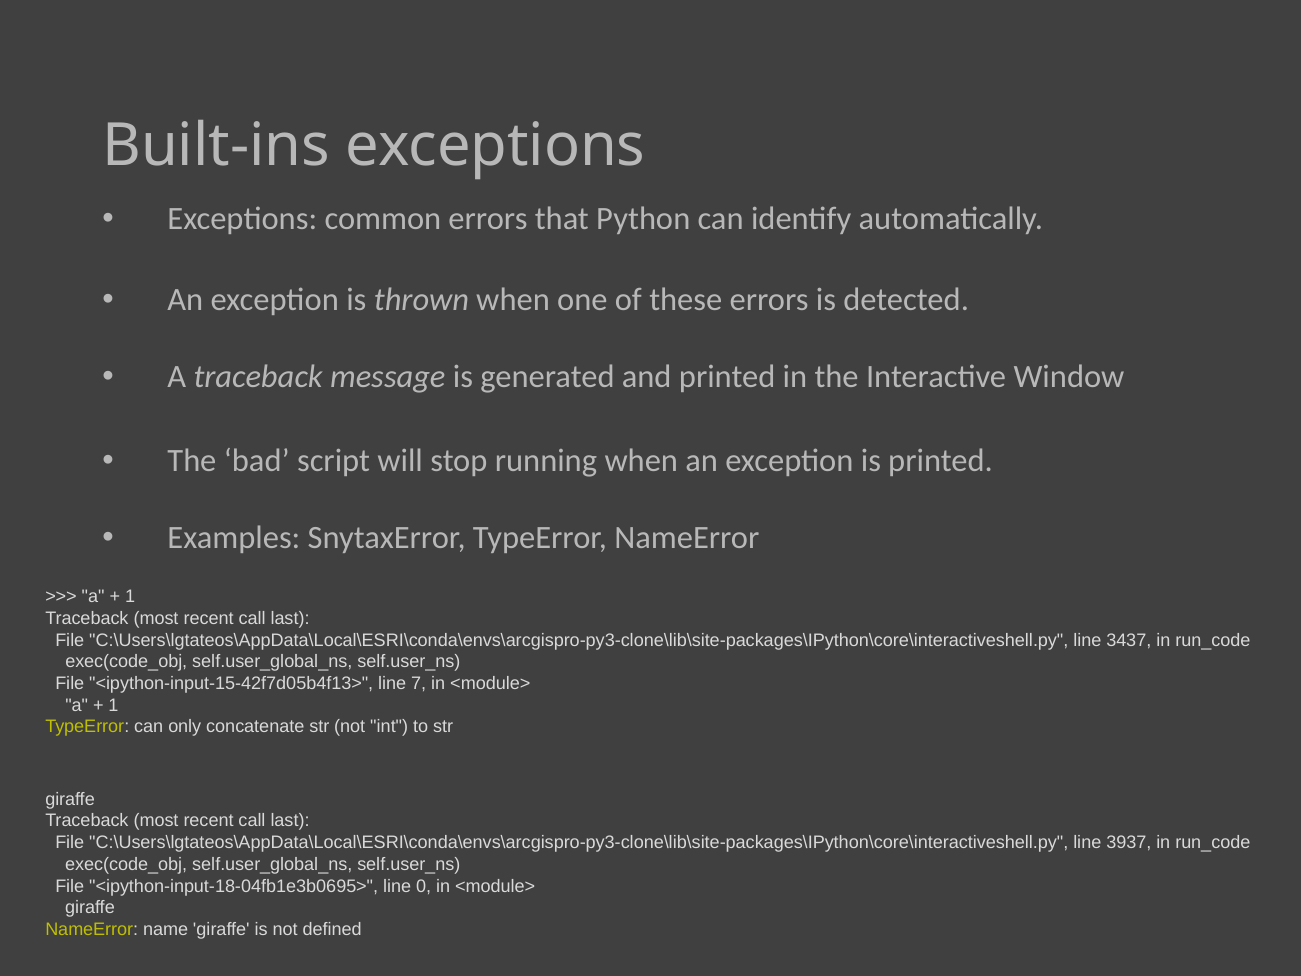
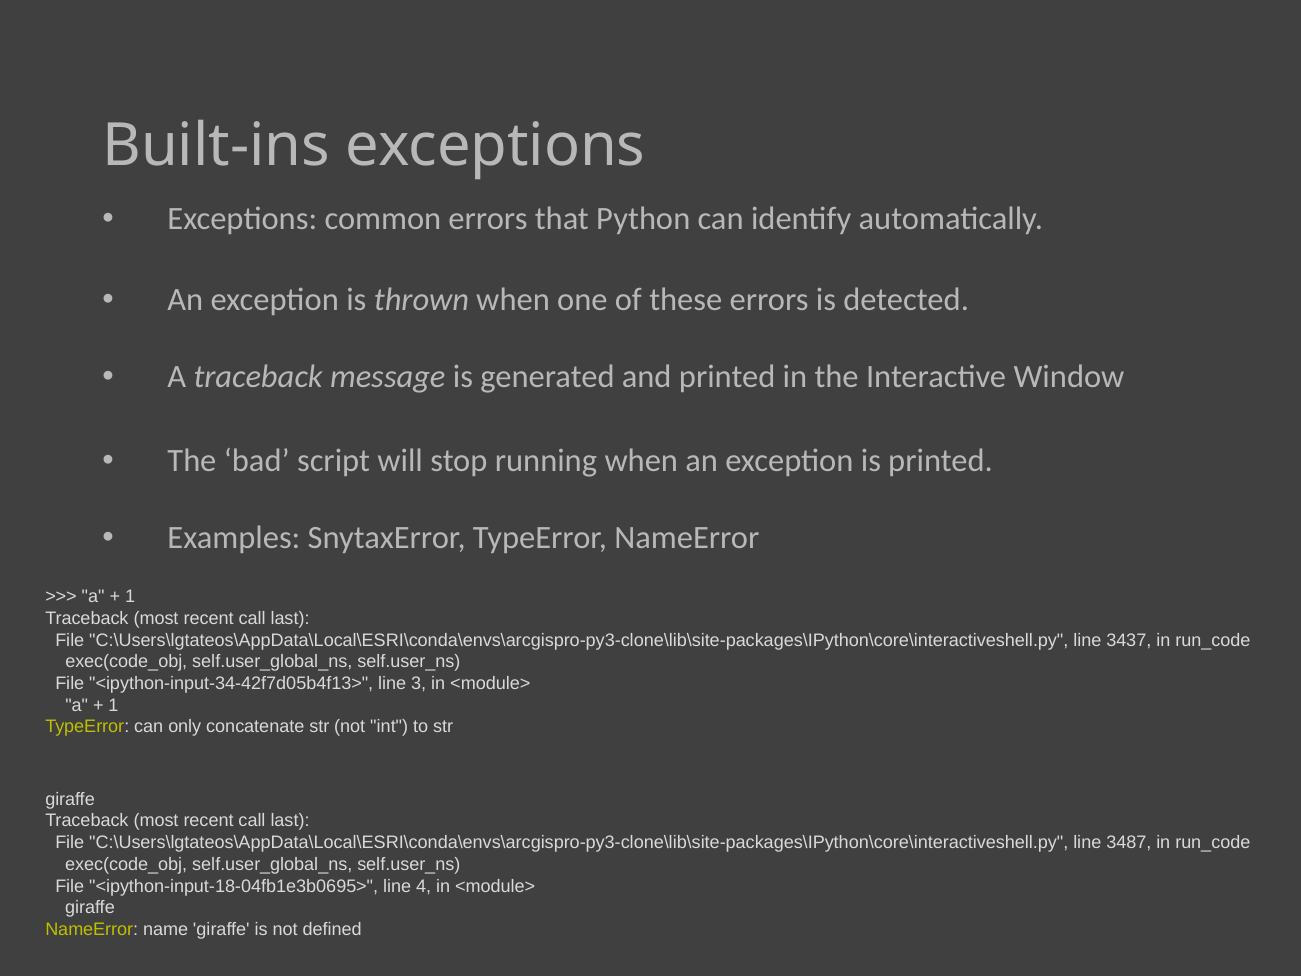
<ipython-input-15-42f7d05b4f13>: <ipython-input-15-42f7d05b4f13> -> <ipython-input-34-42f7d05b4f13>
7: 7 -> 3
3937: 3937 -> 3487
0: 0 -> 4
